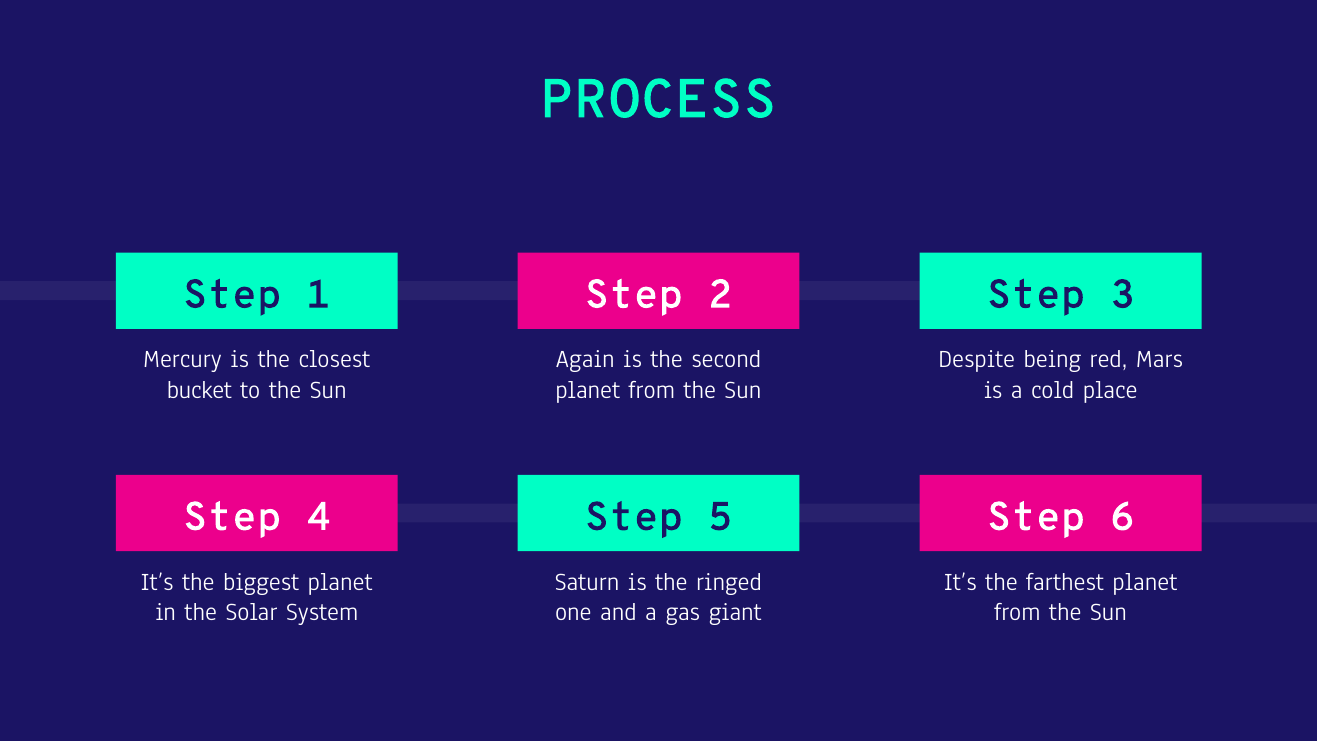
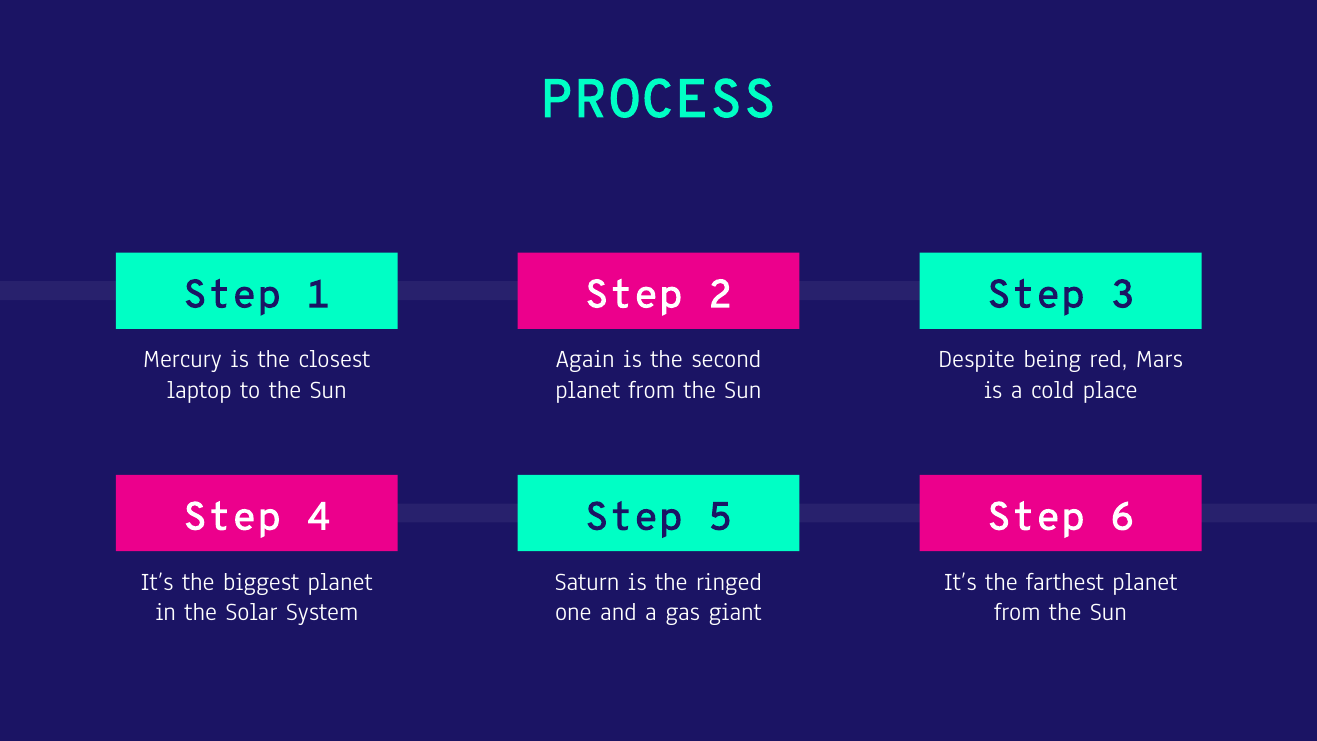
bucket: bucket -> laptop
